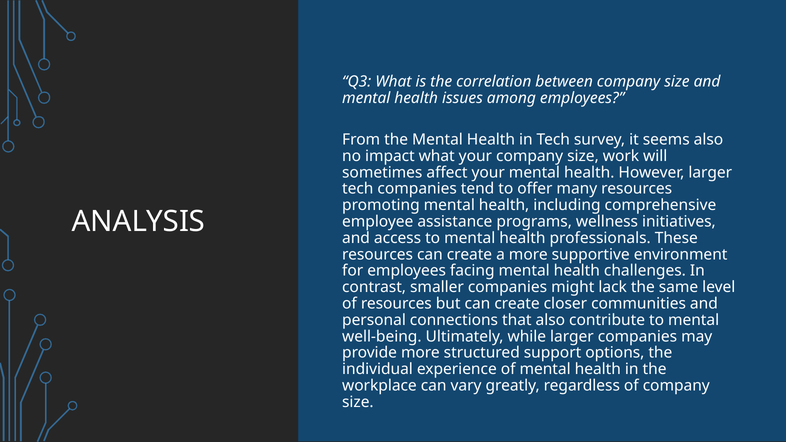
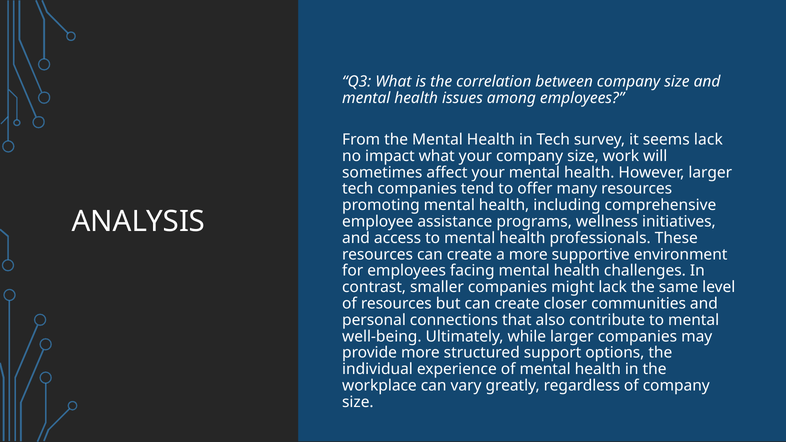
seems also: also -> lack
